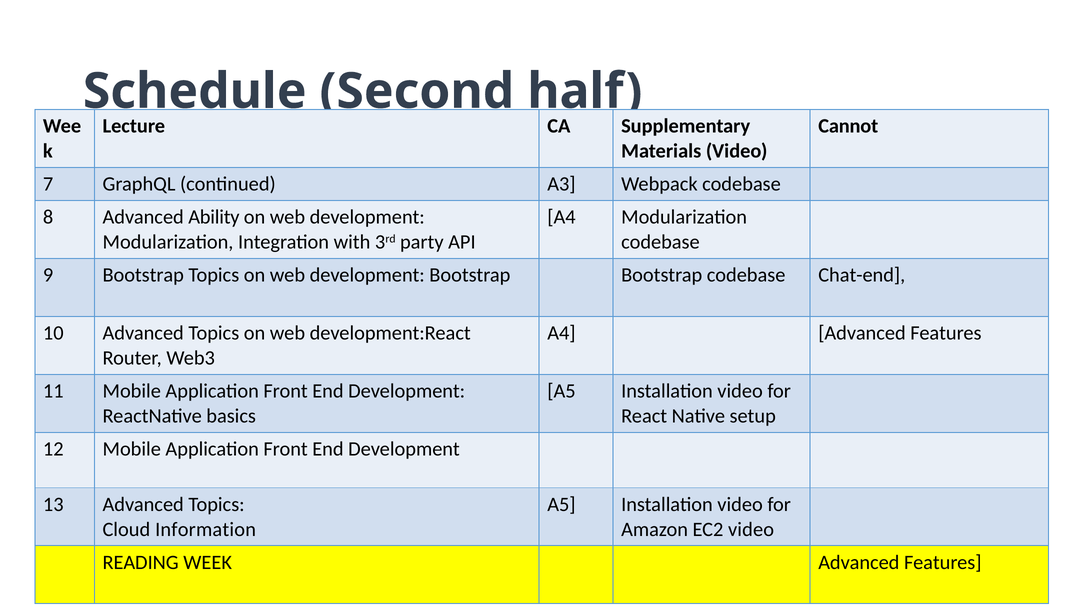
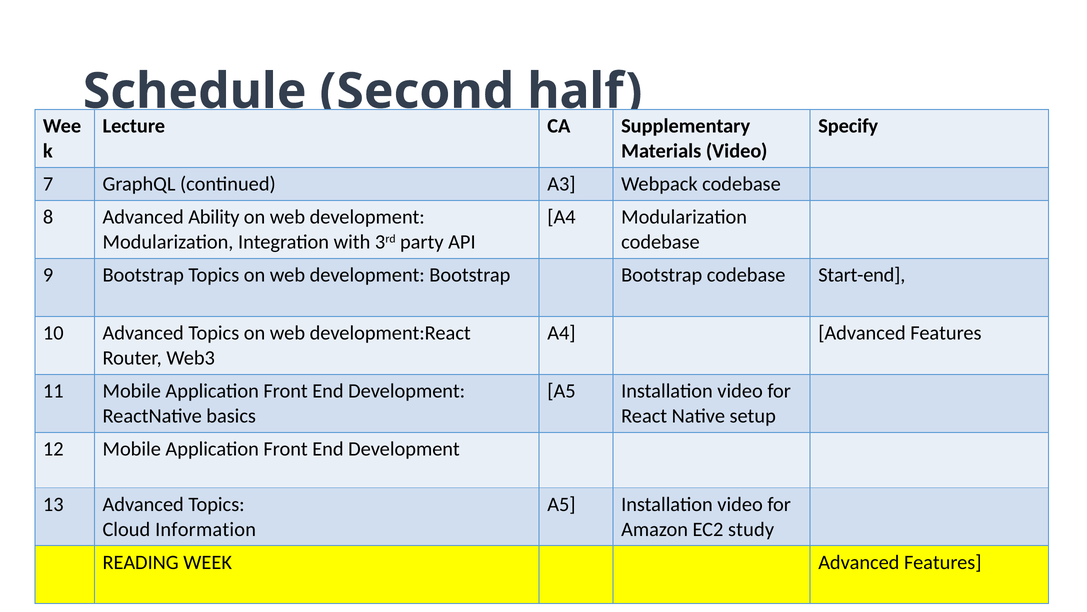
Cannot: Cannot -> Specify
Chat-end: Chat-end -> Start-end
EC2 video: video -> study
